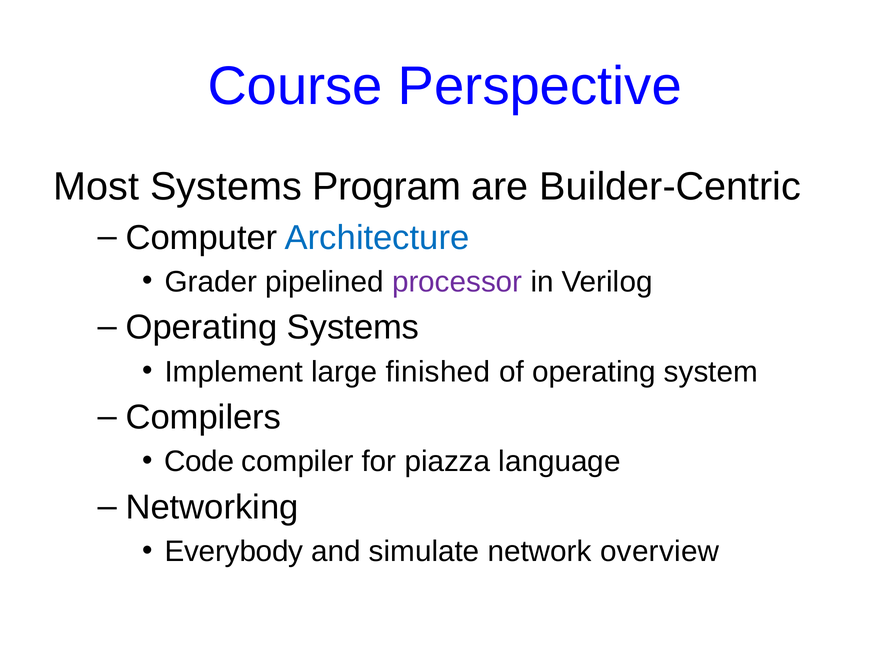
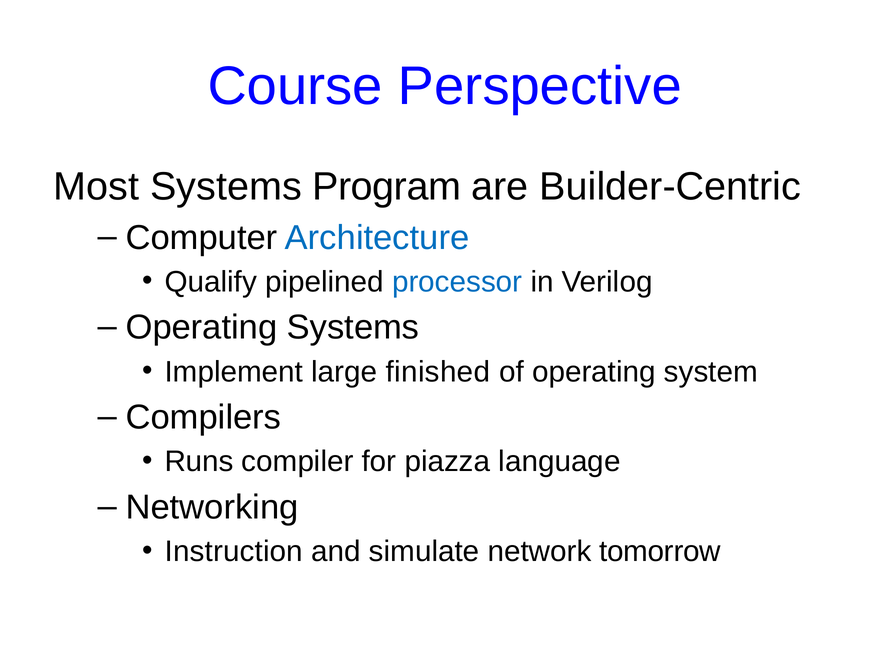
Grader: Grader -> Qualify
processor colour: purple -> blue
Code: Code -> Runs
Everybody: Everybody -> Instruction
overview: overview -> tomorrow
